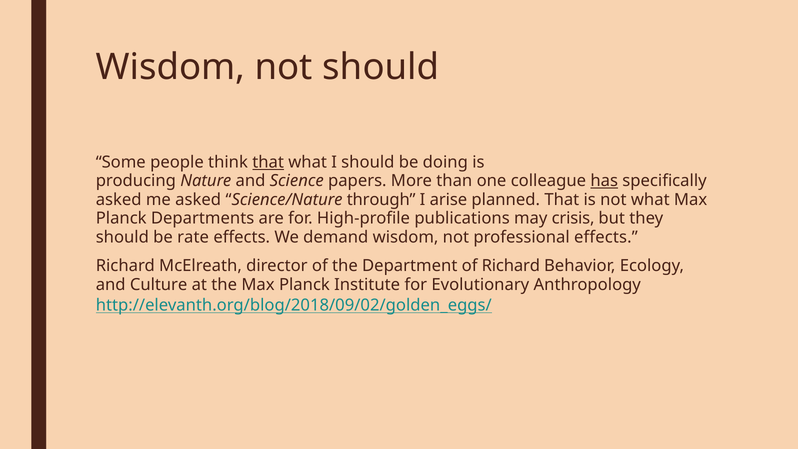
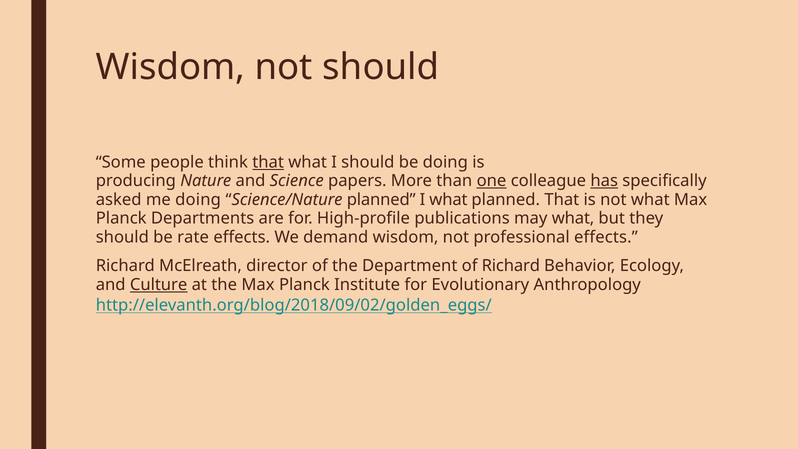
one underline: none -> present
me asked: asked -> doing
Science/Nature through: through -> planned
I arise: arise -> what
may crisis: crisis -> what
Culture underline: none -> present
